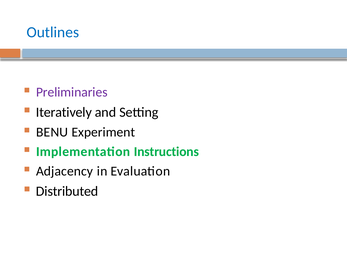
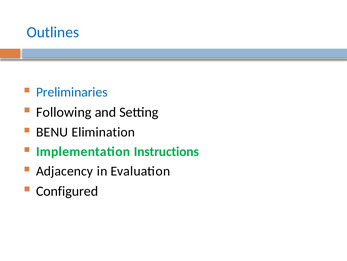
Preliminaries colour: purple -> blue
Iteratively: Iteratively -> Following
Experiment: Experiment -> Elimination
Distributed: Distributed -> Configured
